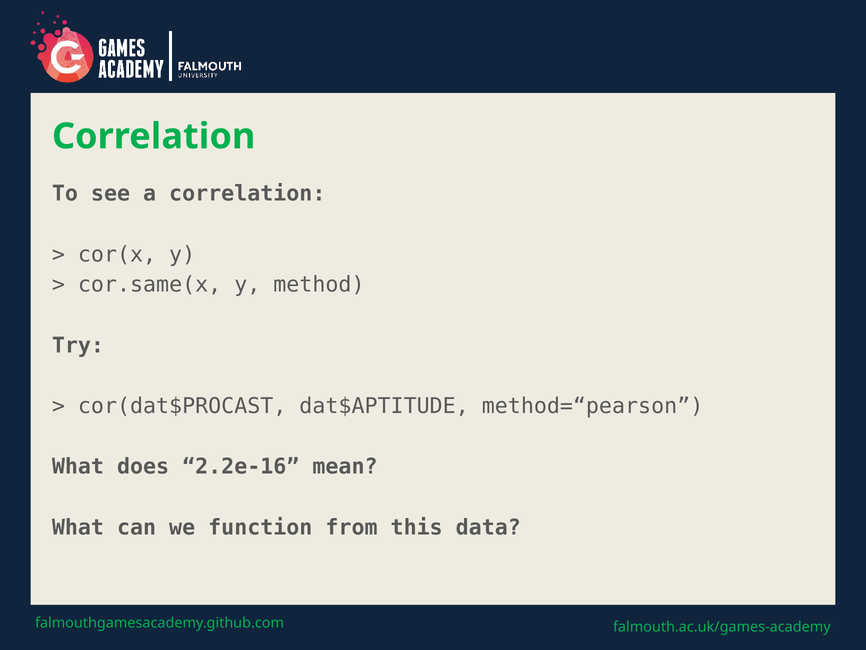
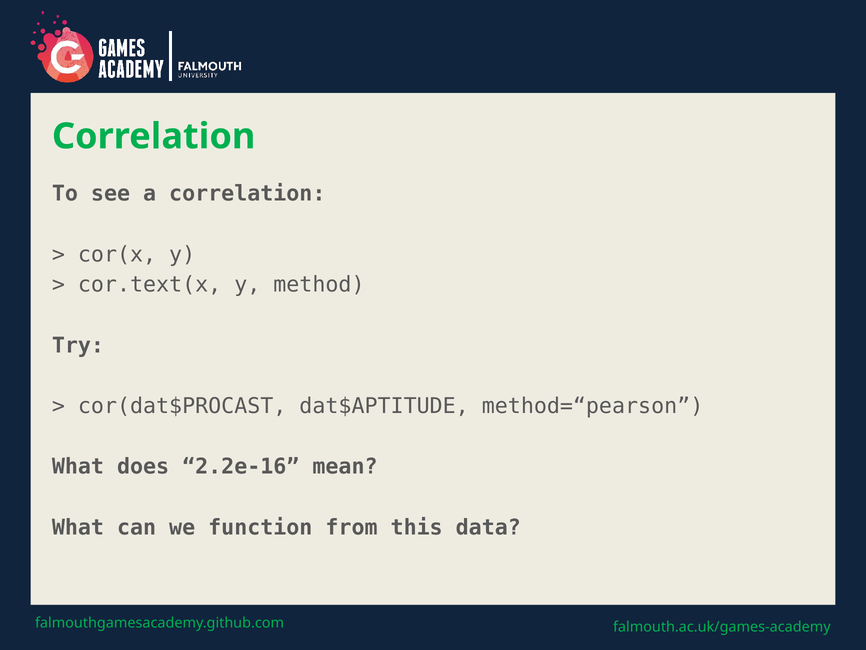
cor.same(x: cor.same(x -> cor.text(x
